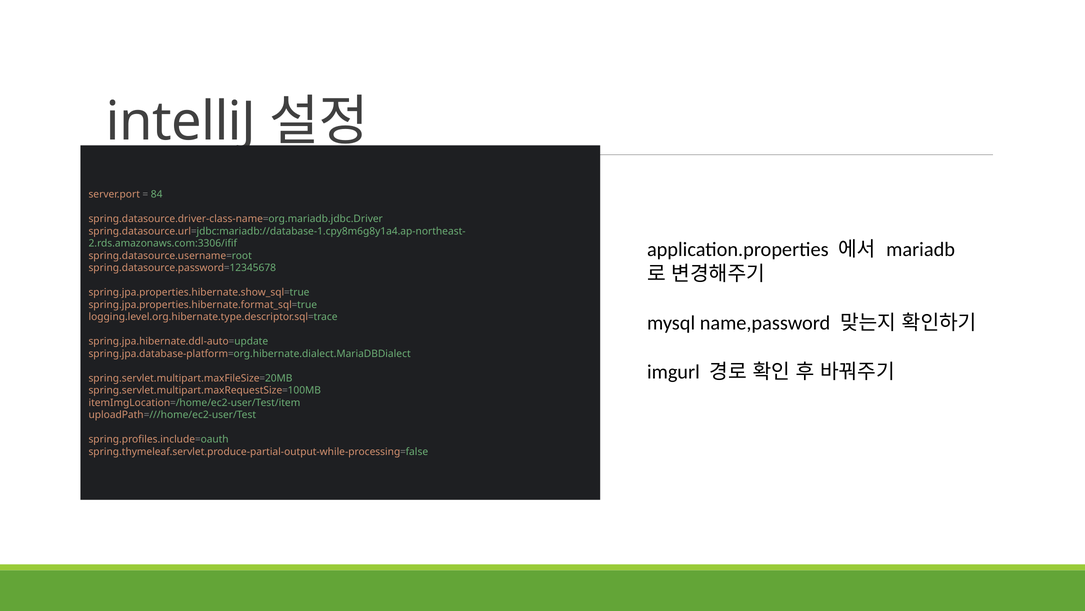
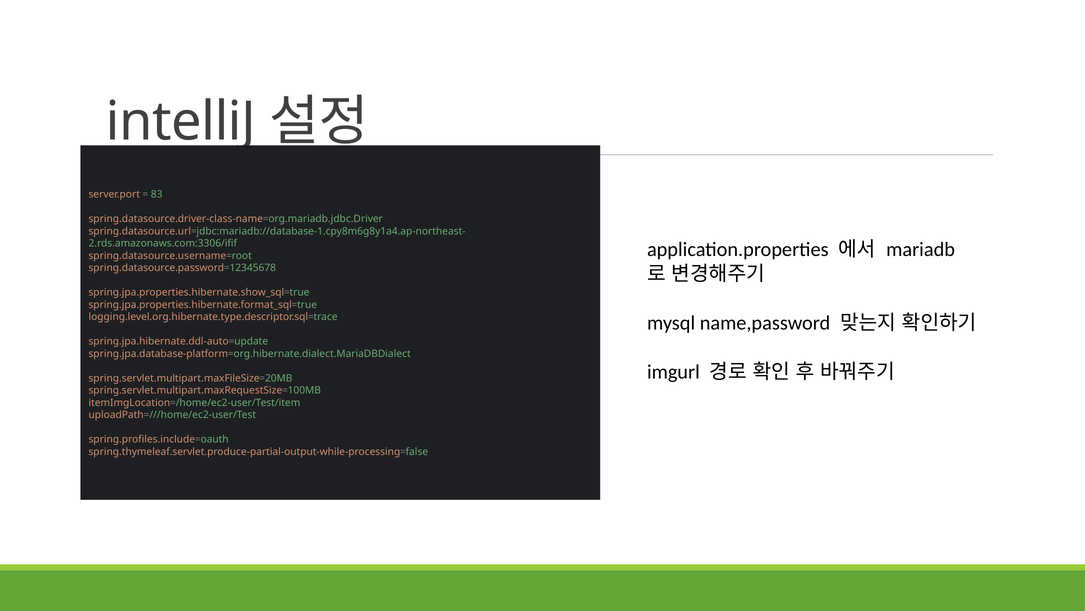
84: 84 -> 83
